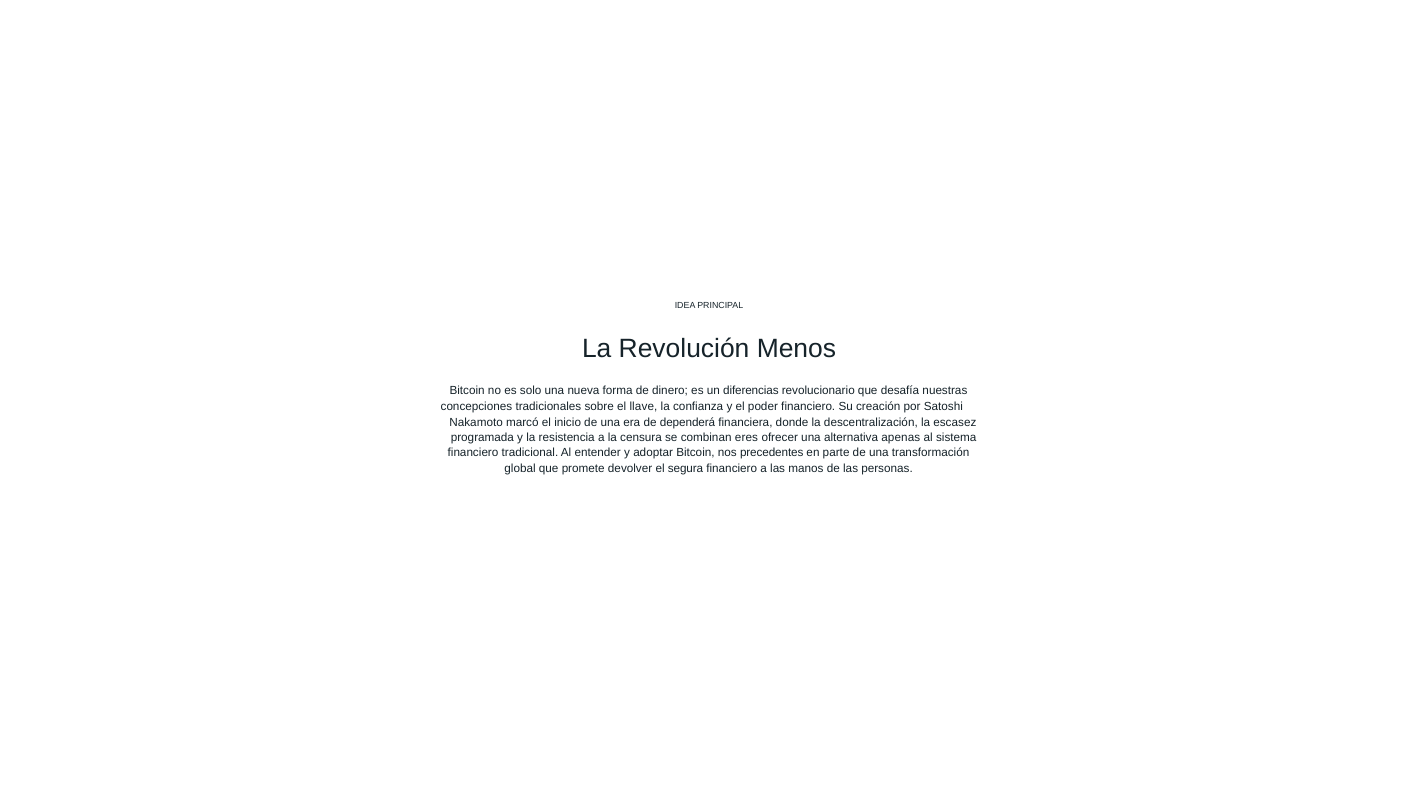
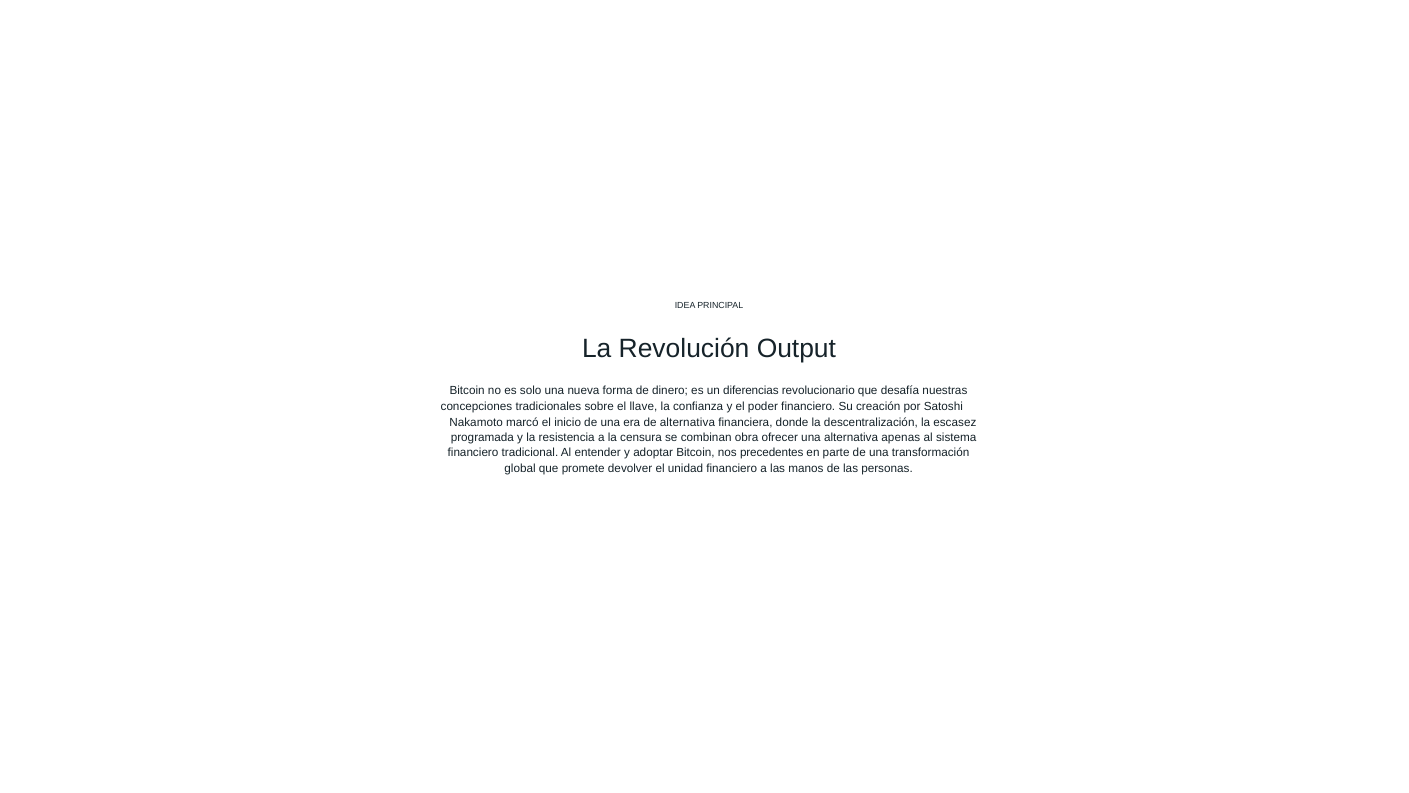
Menos: Menos -> Output
de dependerá: dependerá -> alternativa
eres: eres -> obra
segura: segura -> unidad
